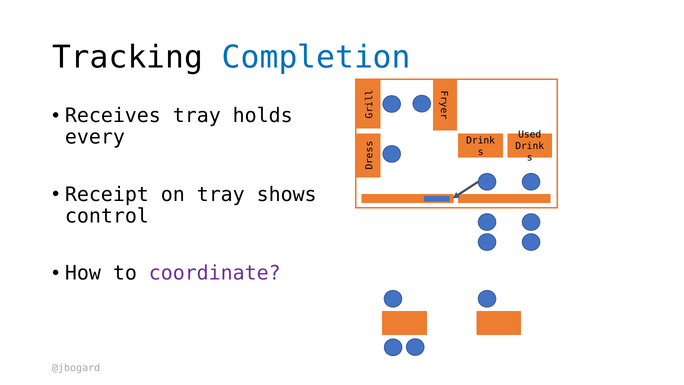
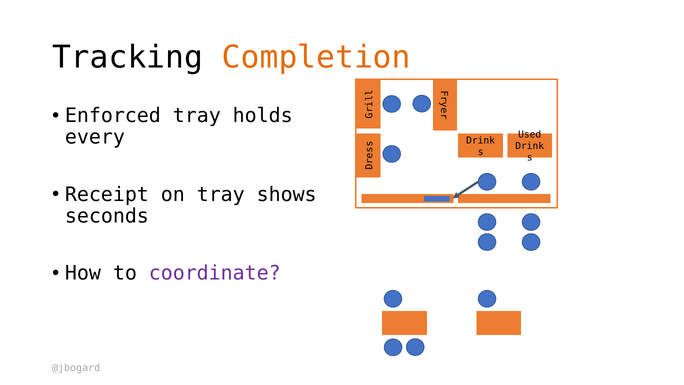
Completion colour: blue -> orange
Receives: Receives -> Enforced
control: control -> seconds
